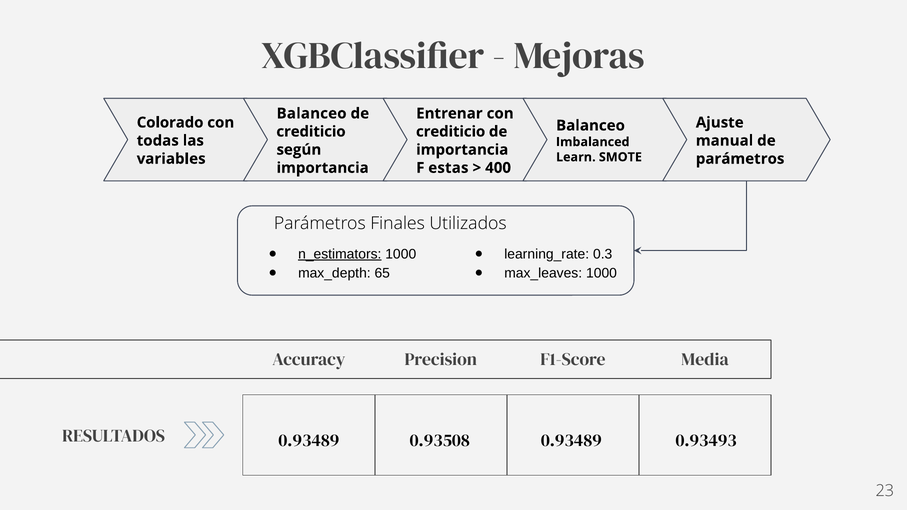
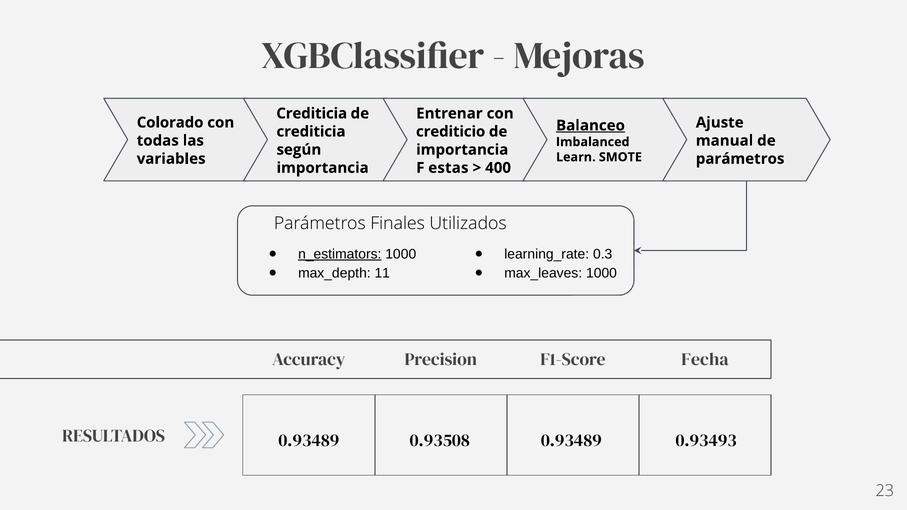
Balanceo at (312, 113): Balanceo -> Crediticia
Balanceo at (590, 126) underline: none -> present
crediticio at (311, 132): crediticio -> crediticia
65: 65 -> 11
Media: Media -> Fecha
